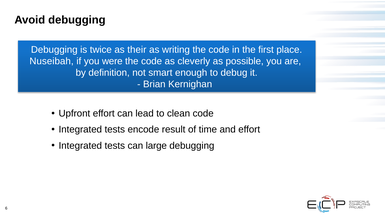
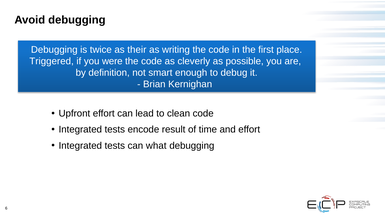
Nuseibah: Nuseibah -> Triggered
large: large -> what
